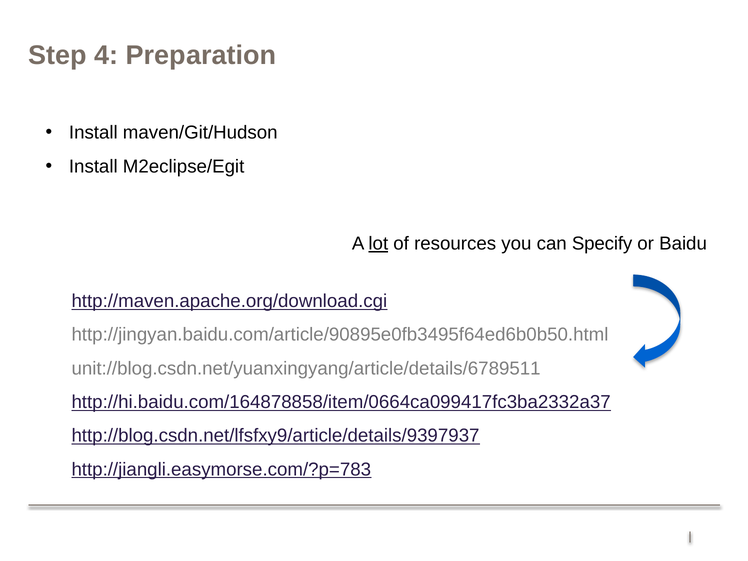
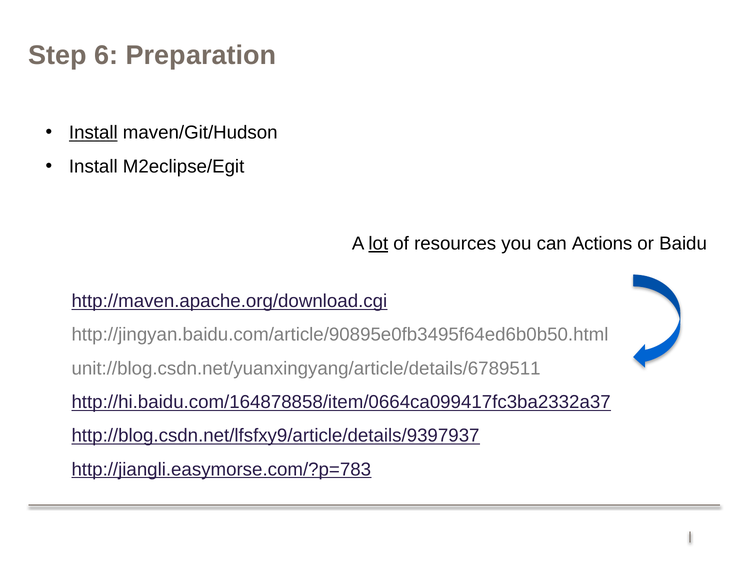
4: 4 -> 6
Install at (93, 133) underline: none -> present
Specify: Specify -> Actions
